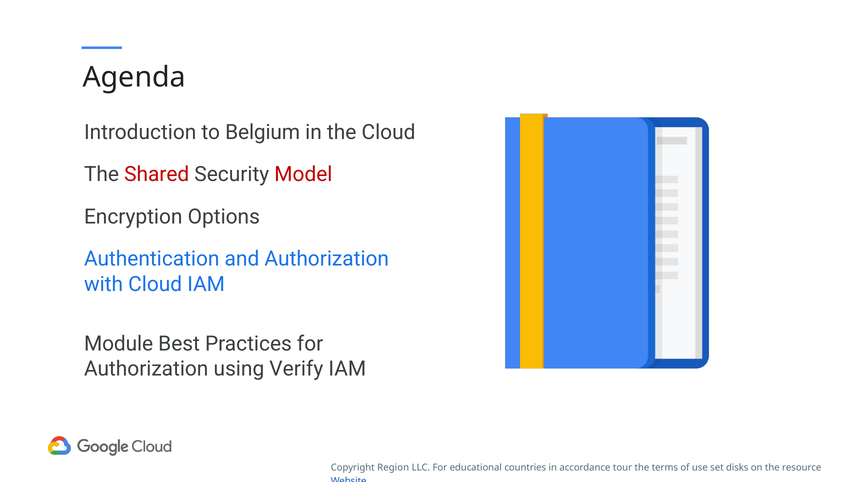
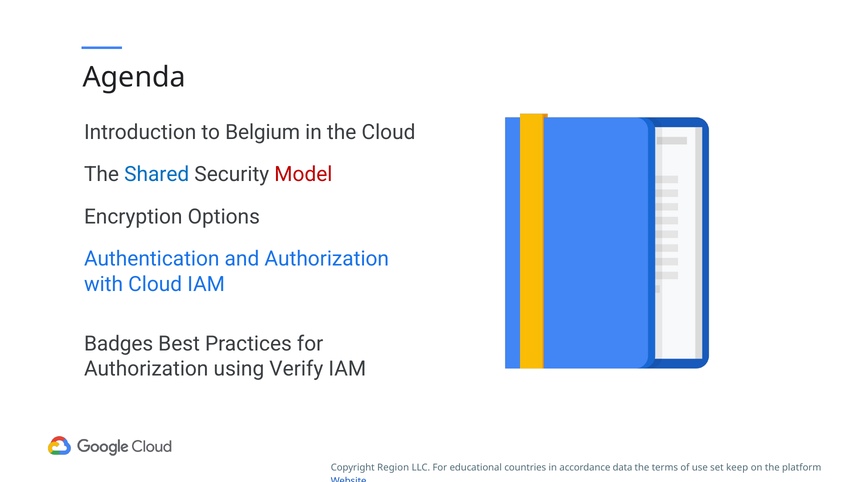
Shared colour: red -> blue
Module: Module -> Badges
tour: tour -> data
disks: disks -> keep
resource: resource -> platform
